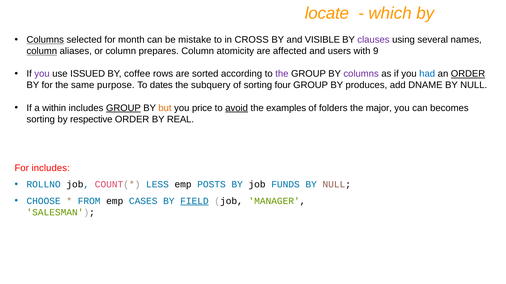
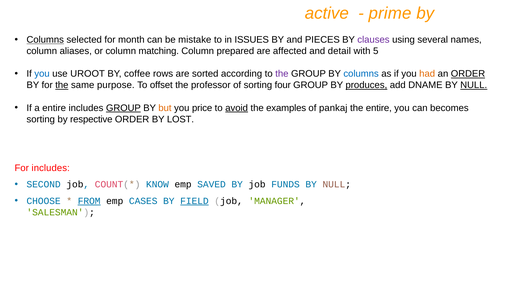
locate: locate -> active
which: which -> prime
CROSS: CROSS -> ISSUES
VISIBLE: VISIBLE -> PIECES
column at (42, 51) underline: present -> none
prepares: prepares -> matching
atomicity: atomicity -> prepared
users: users -> detail
9: 9 -> 5
you at (42, 74) colour: purple -> blue
ISSUED: ISSUED -> UROOT
columns at (361, 74) colour: purple -> blue
had colour: blue -> orange
the at (62, 85) underline: none -> present
dates: dates -> offset
subquery: subquery -> professor
produces underline: none -> present
NULL at (474, 85) underline: none -> present
a within: within -> entire
folders: folders -> pankaj
the major: major -> entire
REAL: REAL -> LOST
ROLLNO: ROLLNO -> SECOND
LESS: LESS -> KNOW
POSTS: POSTS -> SAVED
FROM underline: none -> present
